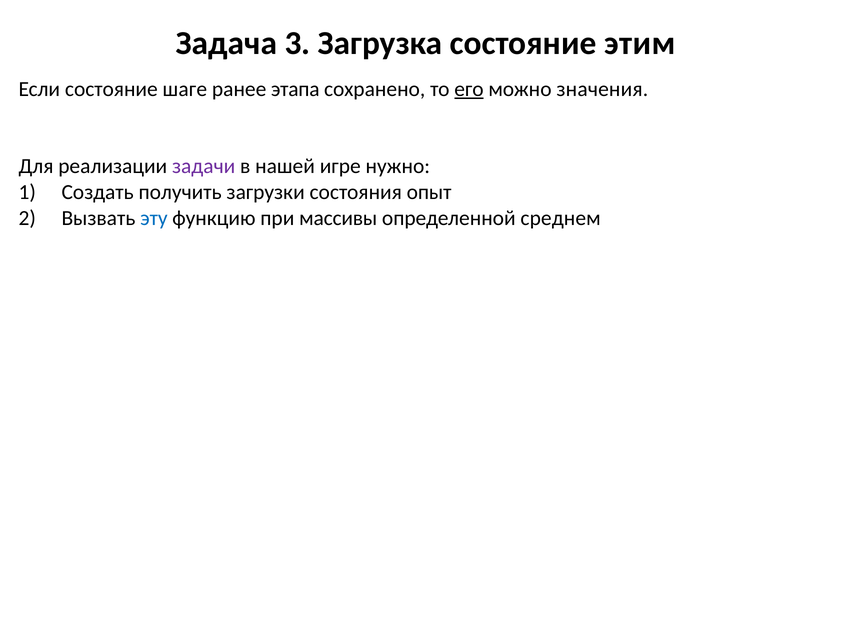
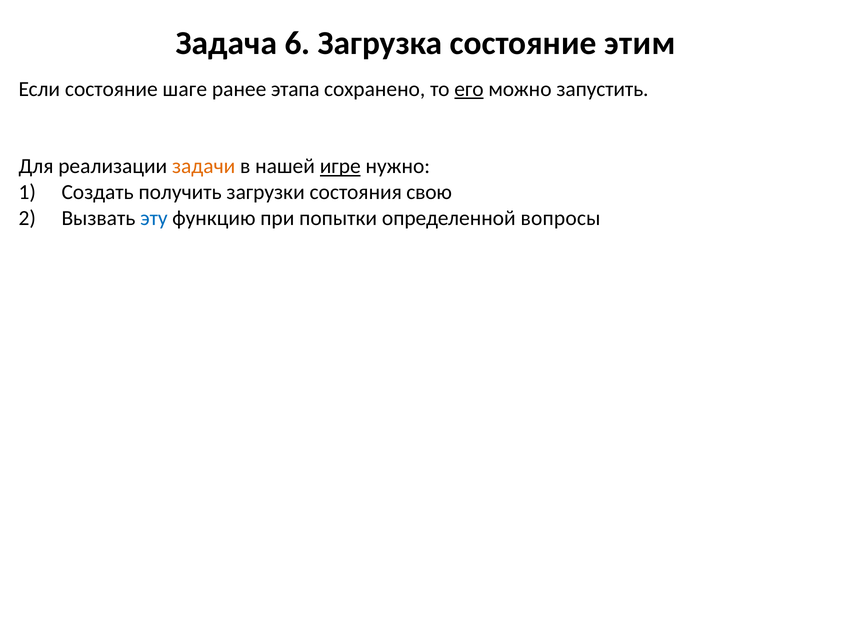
3: 3 -> 6
значения: значения -> запустить
задачи colour: purple -> orange
игре underline: none -> present
опыт: опыт -> свою
массивы: массивы -> попытки
среднем: среднем -> вопросы
